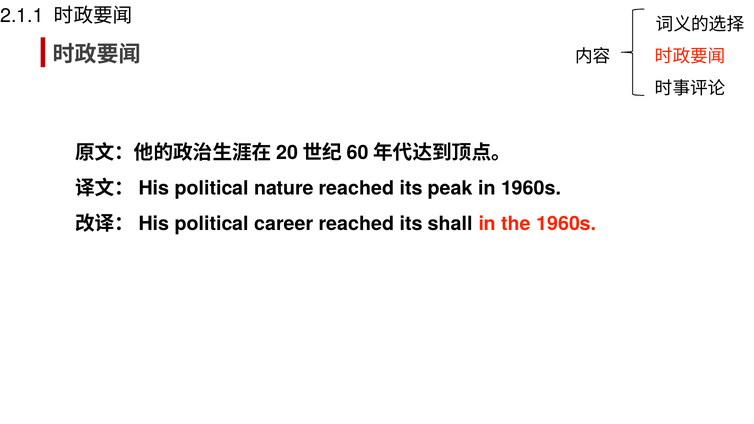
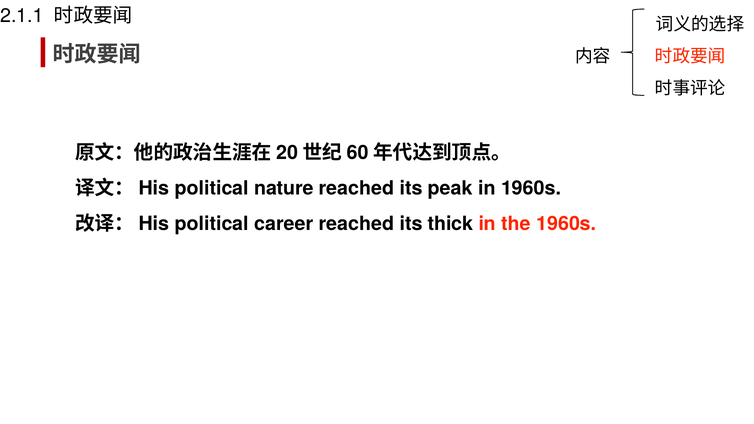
shall: shall -> thick
